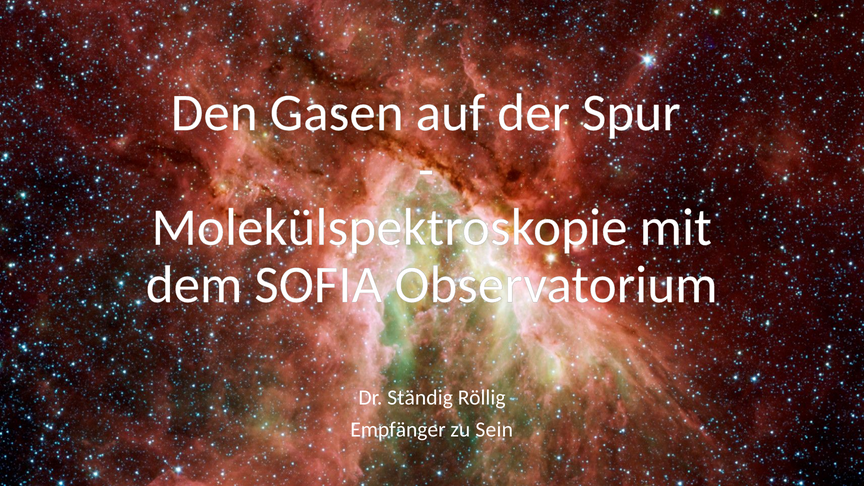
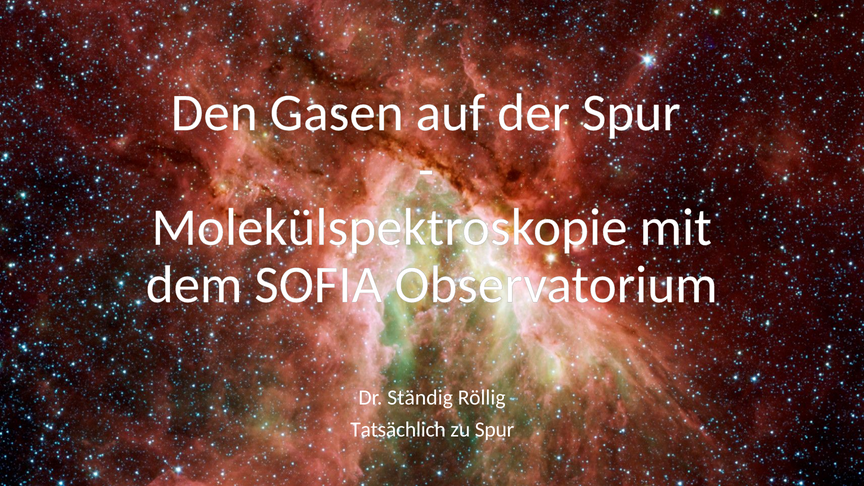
Empfänger: Empfänger -> Tatsächlich
zu Sein: Sein -> Spur
